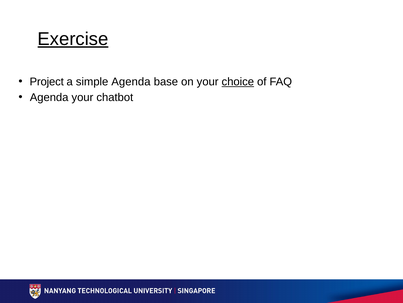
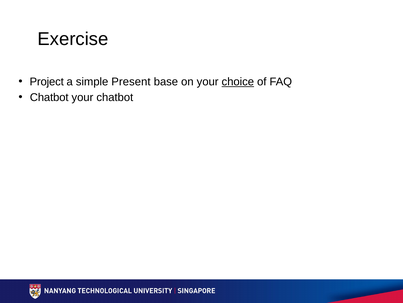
Exercise underline: present -> none
simple Agenda: Agenda -> Present
Agenda at (49, 97): Agenda -> Chatbot
